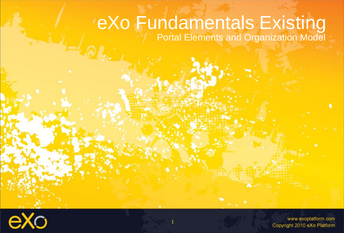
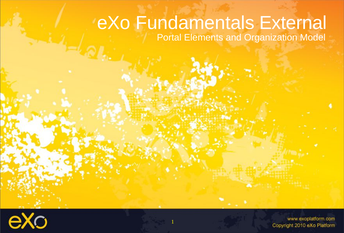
Existing: Existing -> External
